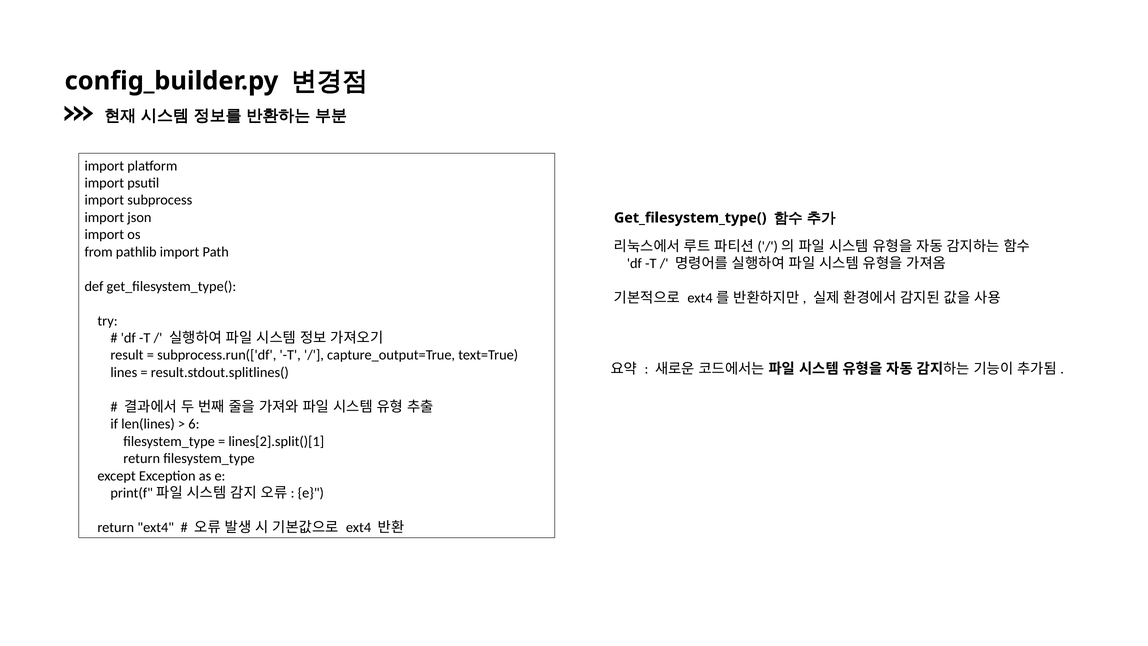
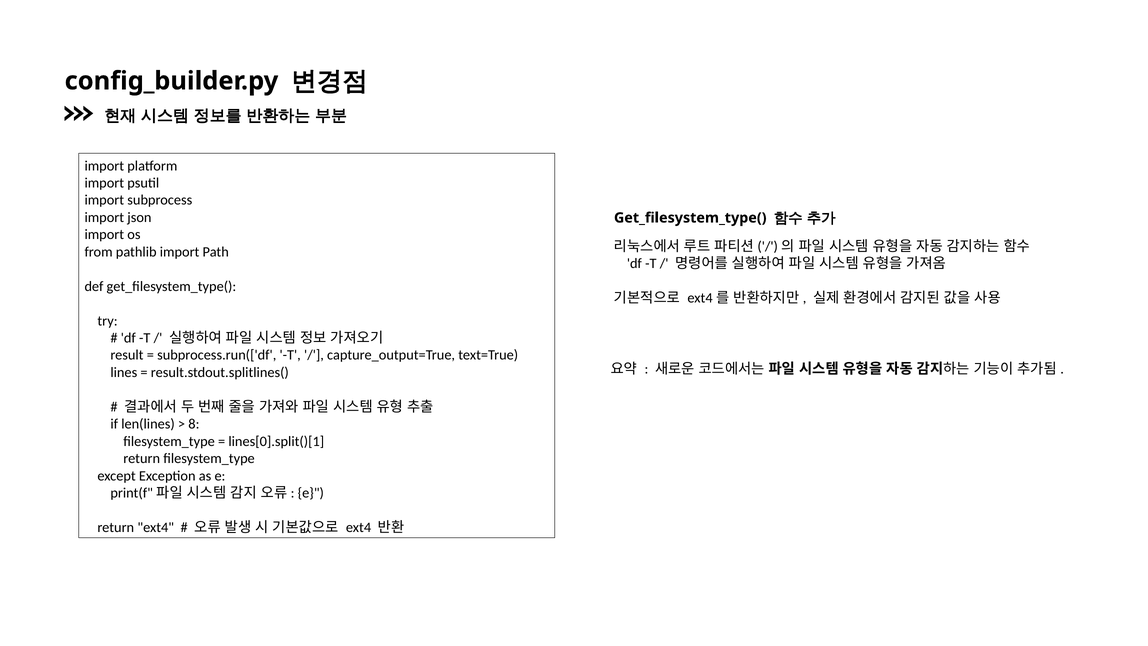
6: 6 -> 8
lines[2].split()[1: lines[2].split()[1 -> lines[0].split()[1
